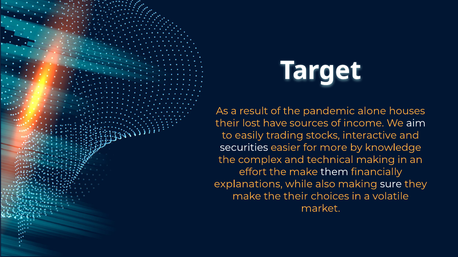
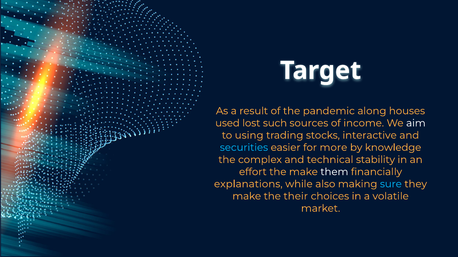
alone: alone -> along
their at (227, 123): their -> used
have: have -> such
easily: easily -> using
securities colour: white -> light blue
technical making: making -> stability
sure colour: white -> light blue
